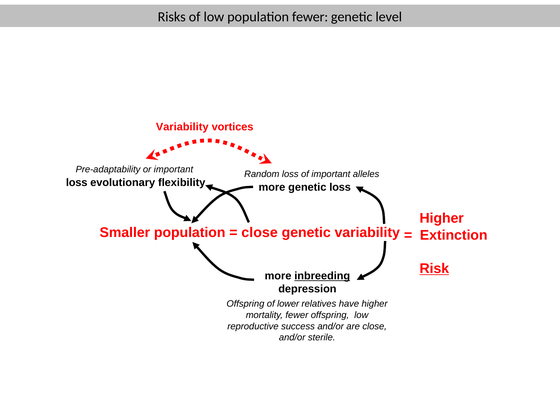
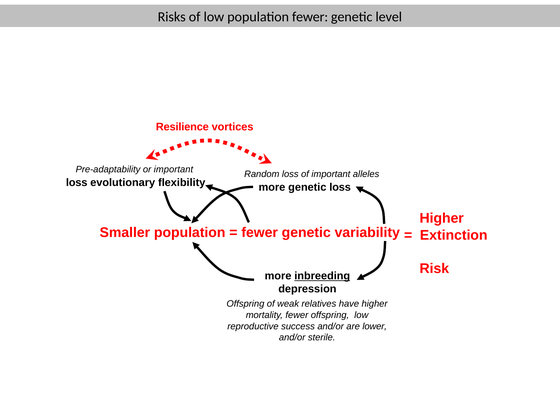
Variability at (182, 127): Variability -> Resilience
close at (260, 233): close -> fewer
Risk underline: present -> none
lower: lower -> weak
are close: close -> lower
